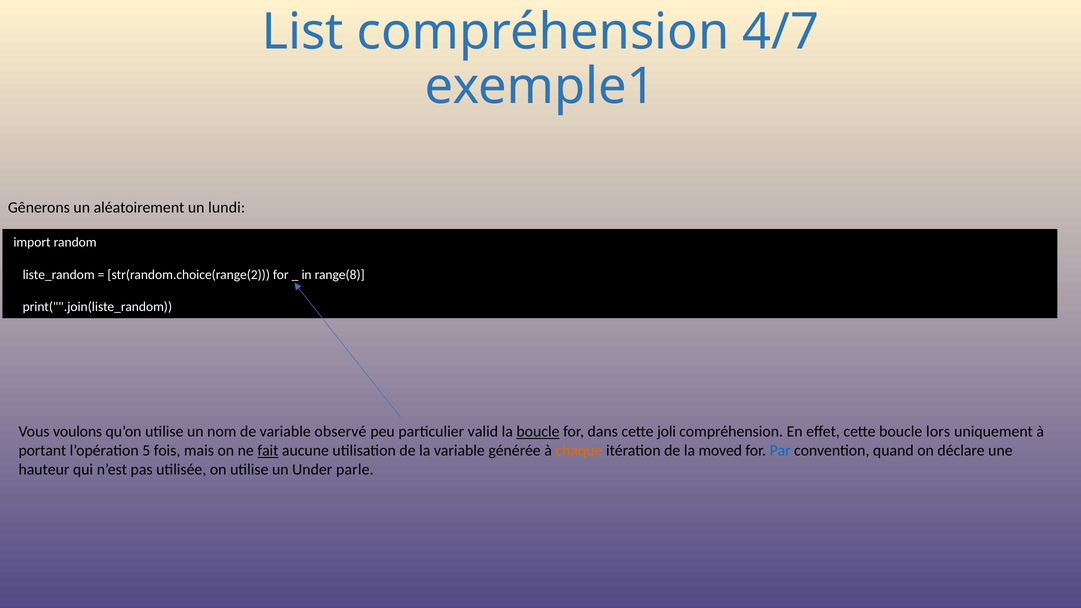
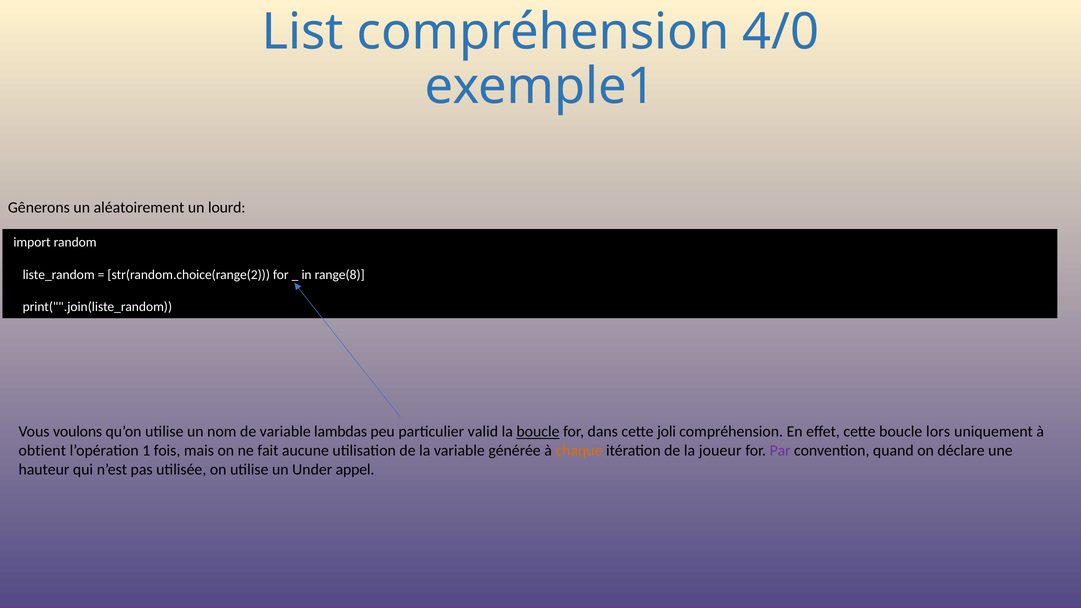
4/7: 4/7 -> 4/0
lundi: lundi -> lourd
observé: observé -> lambdas
portant: portant -> obtient
5: 5 -> 1
fait underline: present -> none
moved: moved -> joueur
Par colour: blue -> purple
parle: parle -> appel
